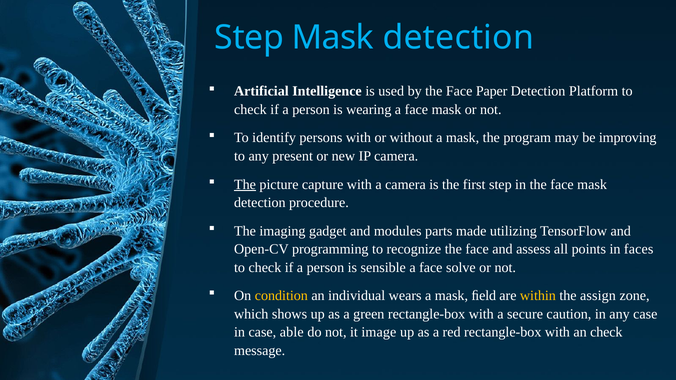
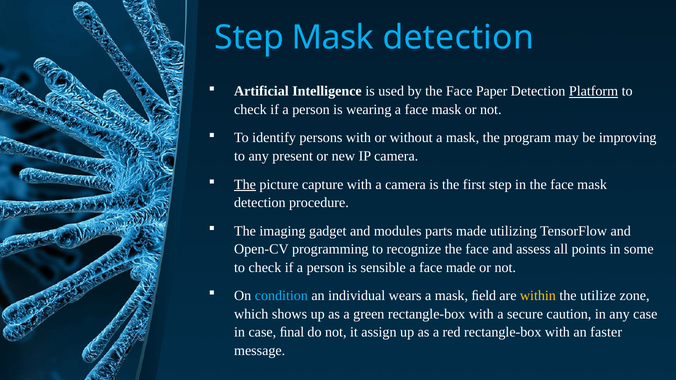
Platform underline: none -> present
faces: faces -> some
face solve: solve -> made
condition colour: yellow -> light blue
assign: assign -> utilize
able: able -> ﬁnal
image: image -> assign
an check: check -> faster
